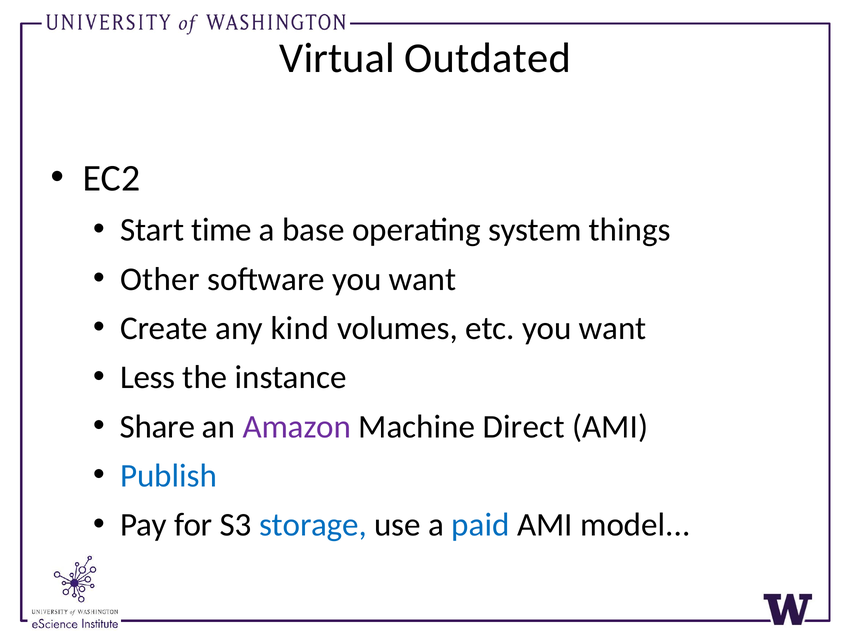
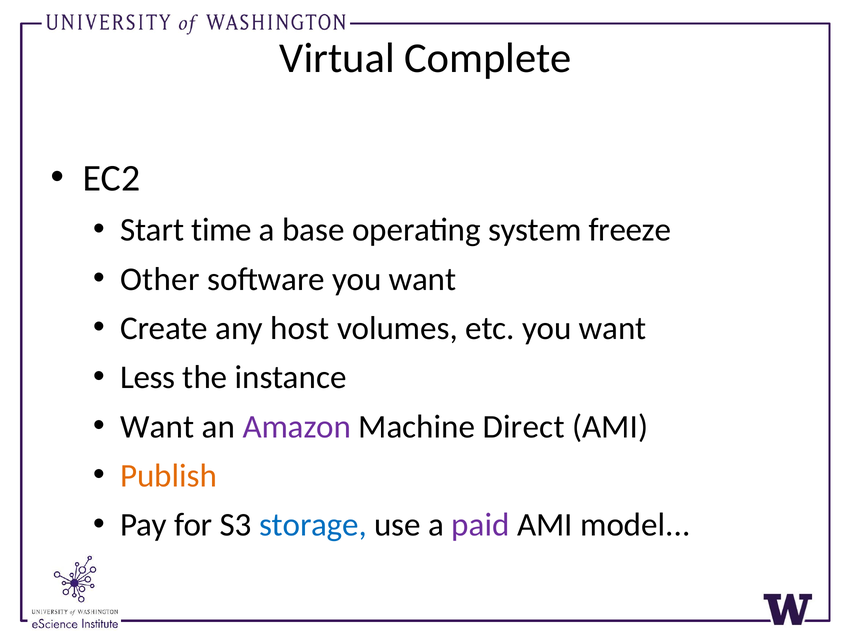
Outdated: Outdated -> Complete
things: things -> freeze
kind: kind -> host
Share at (157, 427): Share -> Want
Publish colour: blue -> orange
paid colour: blue -> purple
